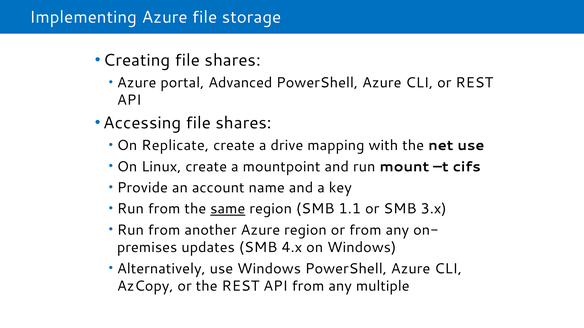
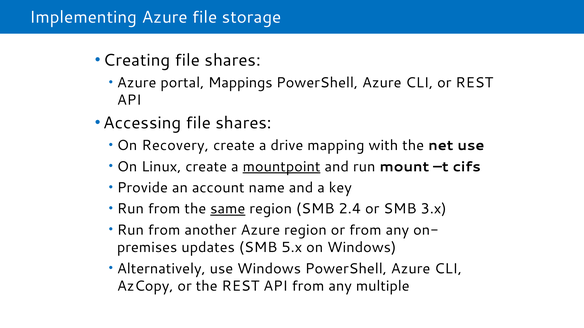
Advanced: Advanced -> Mappings
Replicate: Replicate -> Recovery
mountpoint underline: none -> present
1.1: 1.1 -> 2.4
4.x: 4.x -> 5.x
